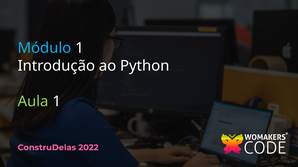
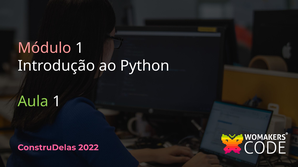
Módulo colour: light blue -> pink
